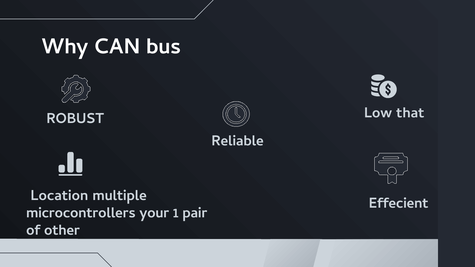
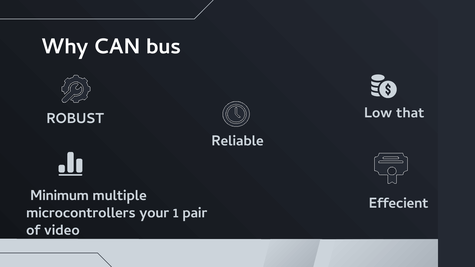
Location: Location -> Minimum
other: other -> video
